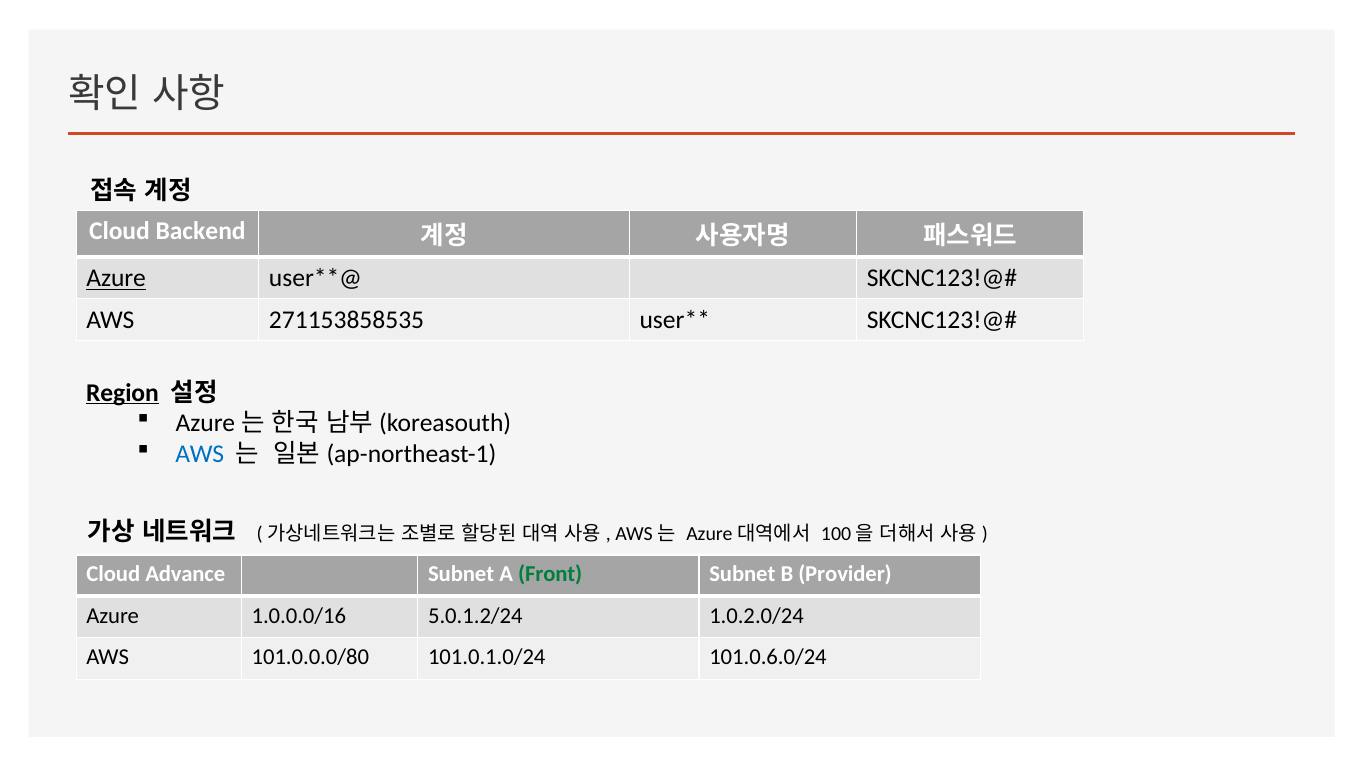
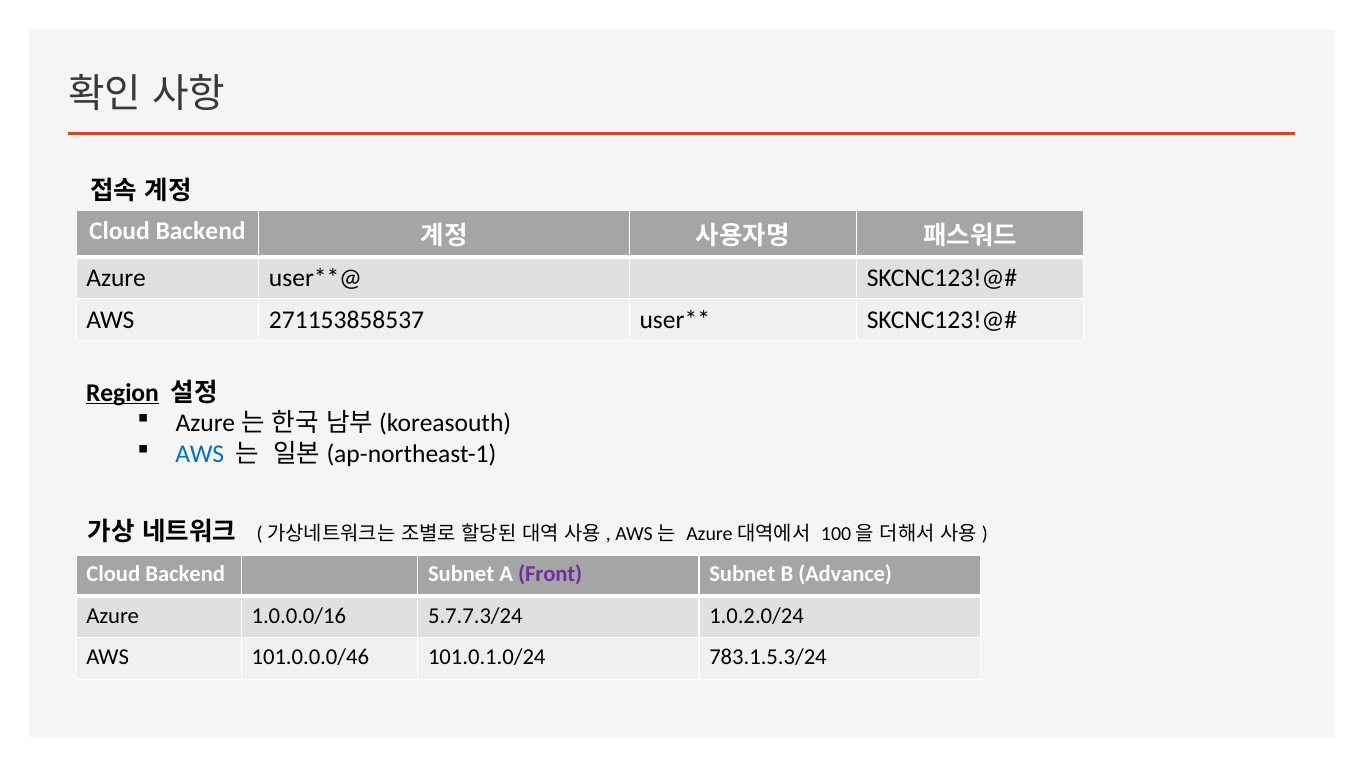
Azure at (116, 279) underline: present -> none
271153858535: 271153858535 -> 271153858537
Advance at (185, 575): Advance -> Backend
Front colour: green -> purple
Provider: Provider -> Advance
5.0.1.2/24: 5.0.1.2/24 -> 5.7.7.3/24
101.0.0.0/80: 101.0.0.0/80 -> 101.0.0.0/46
101.0.6.0/24: 101.0.6.0/24 -> 783.1.5.3/24
